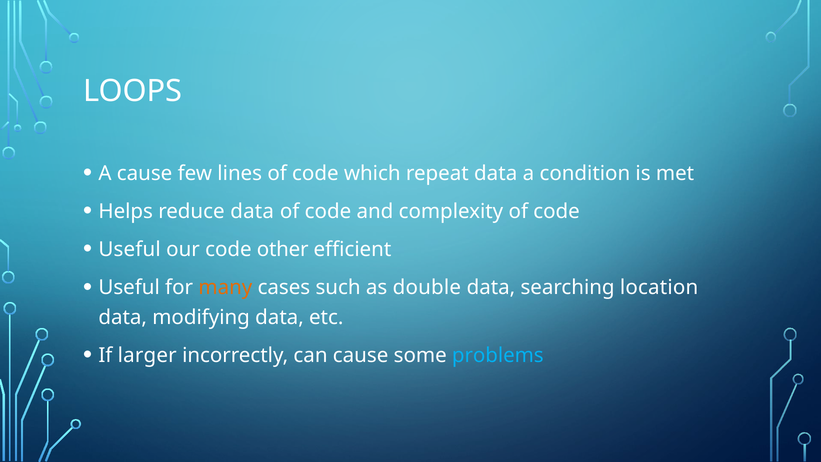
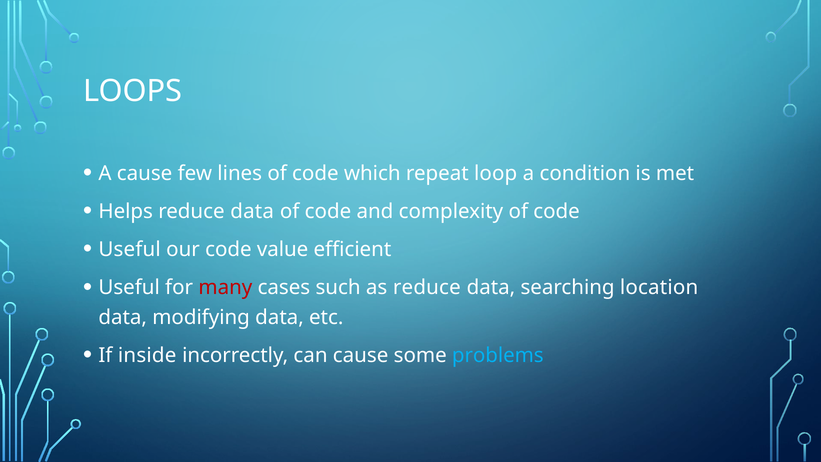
repeat data: data -> loop
other: other -> value
many colour: orange -> red
as double: double -> reduce
larger: larger -> inside
